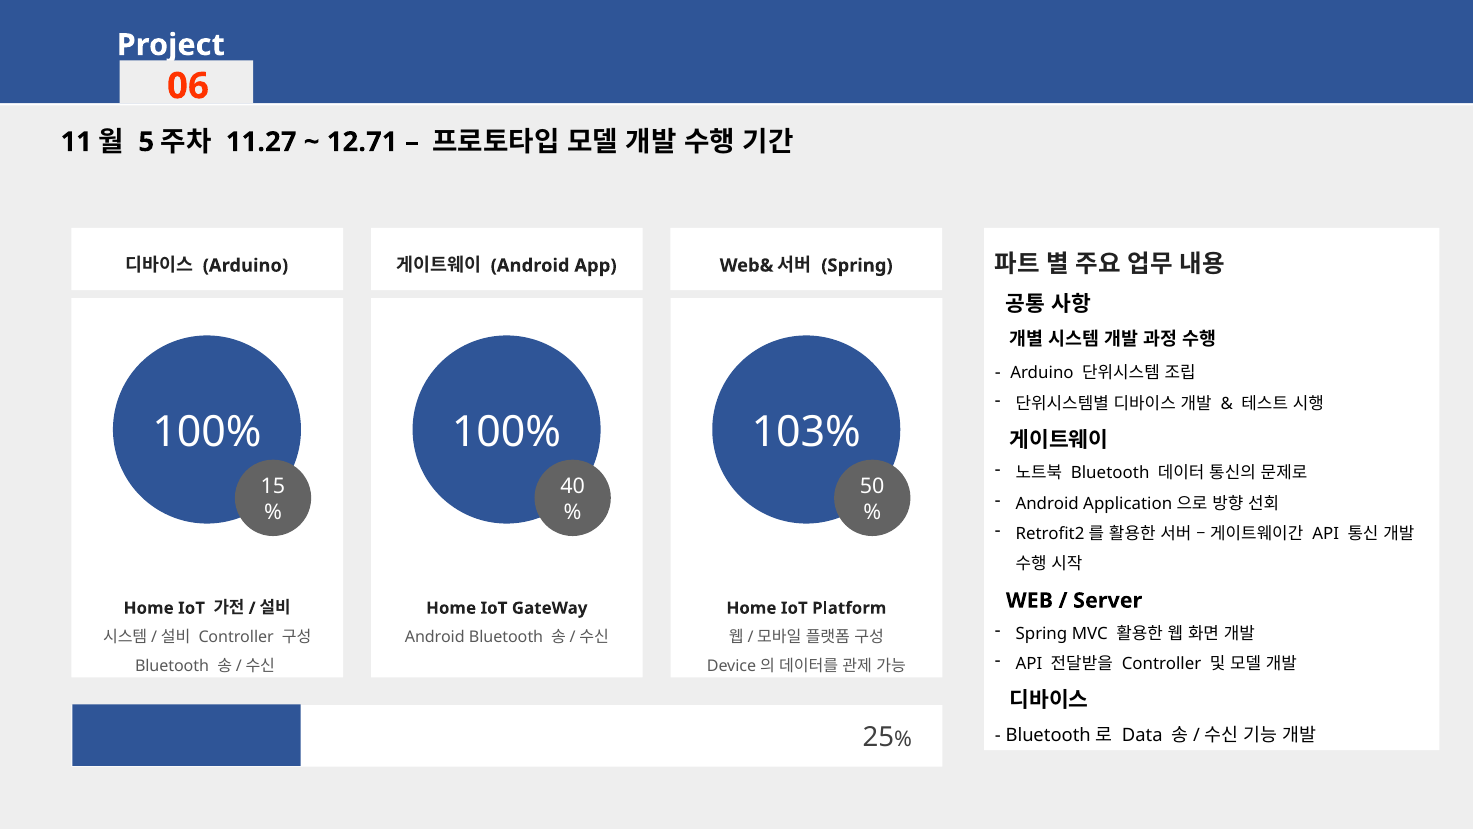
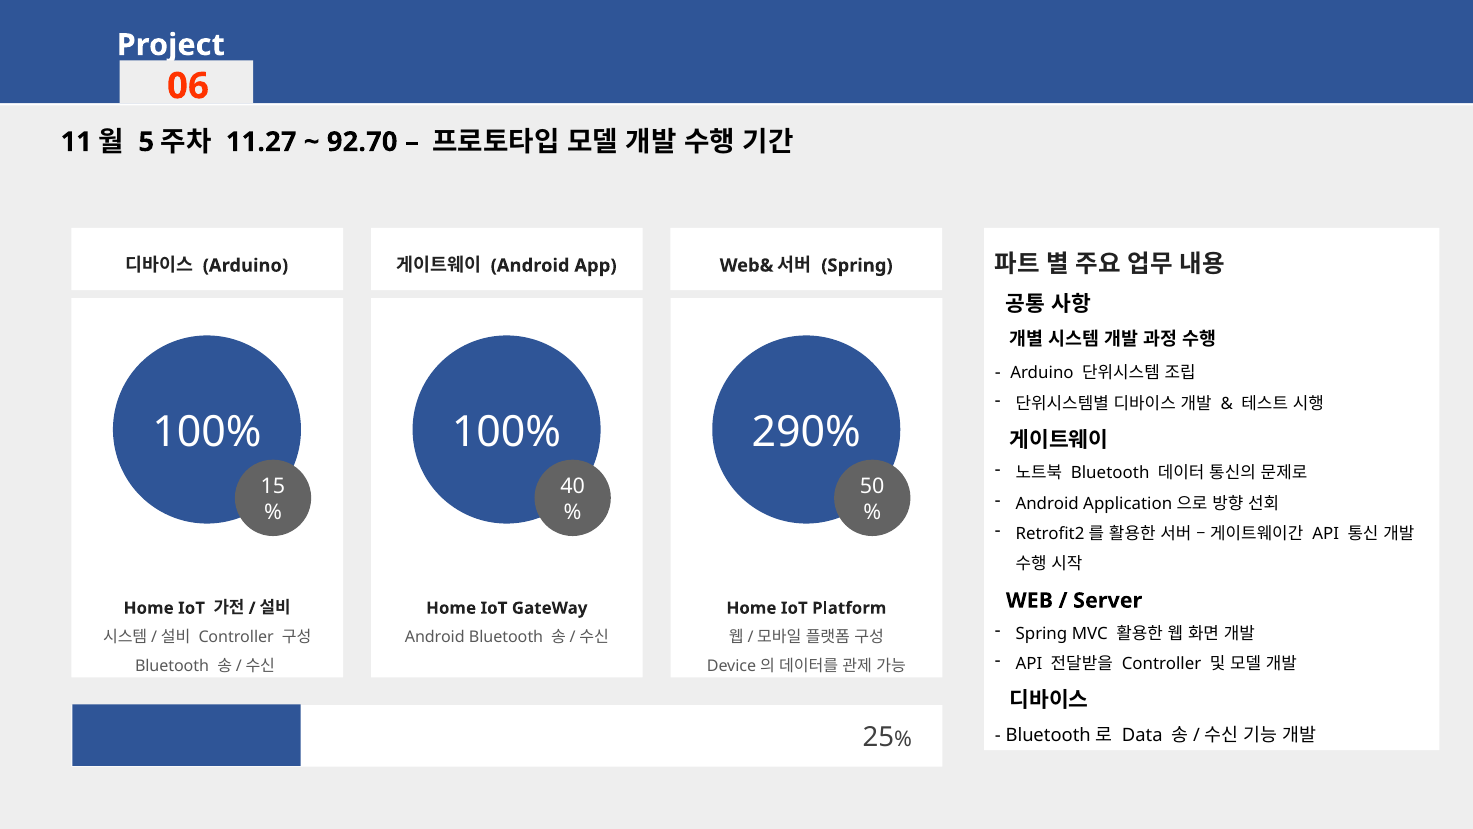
12.71: 12.71 -> 92.70
103%: 103% -> 290%
